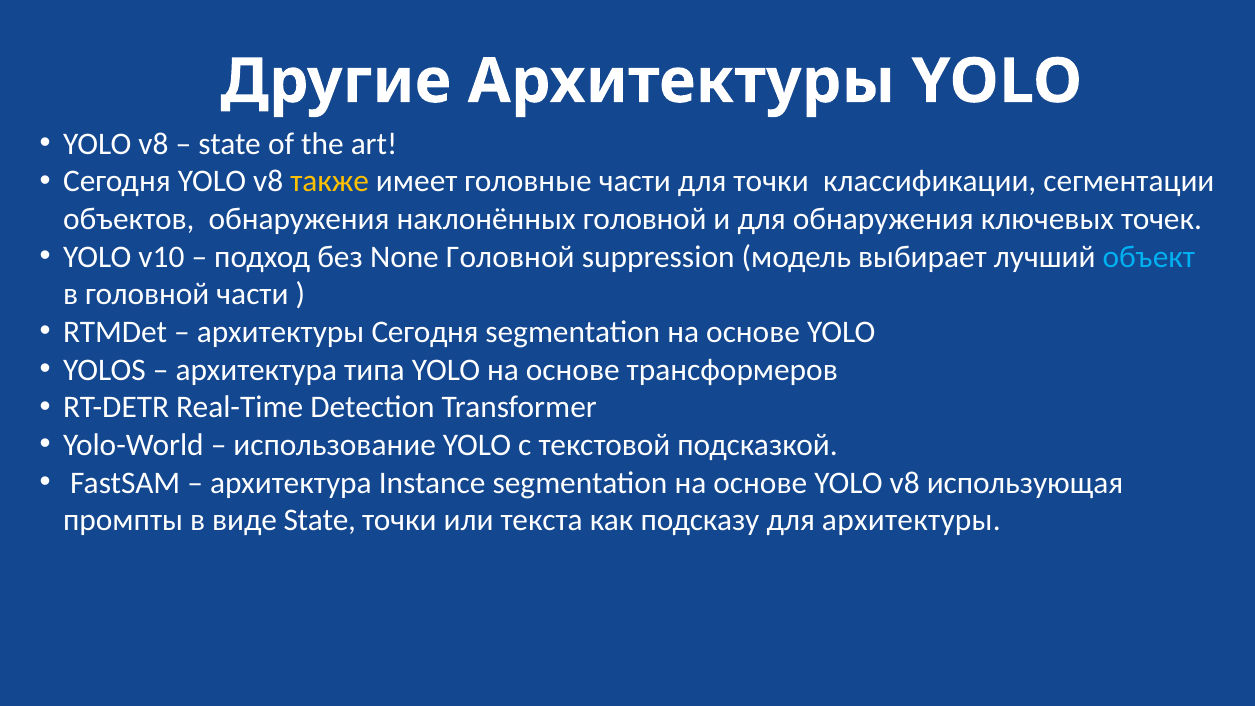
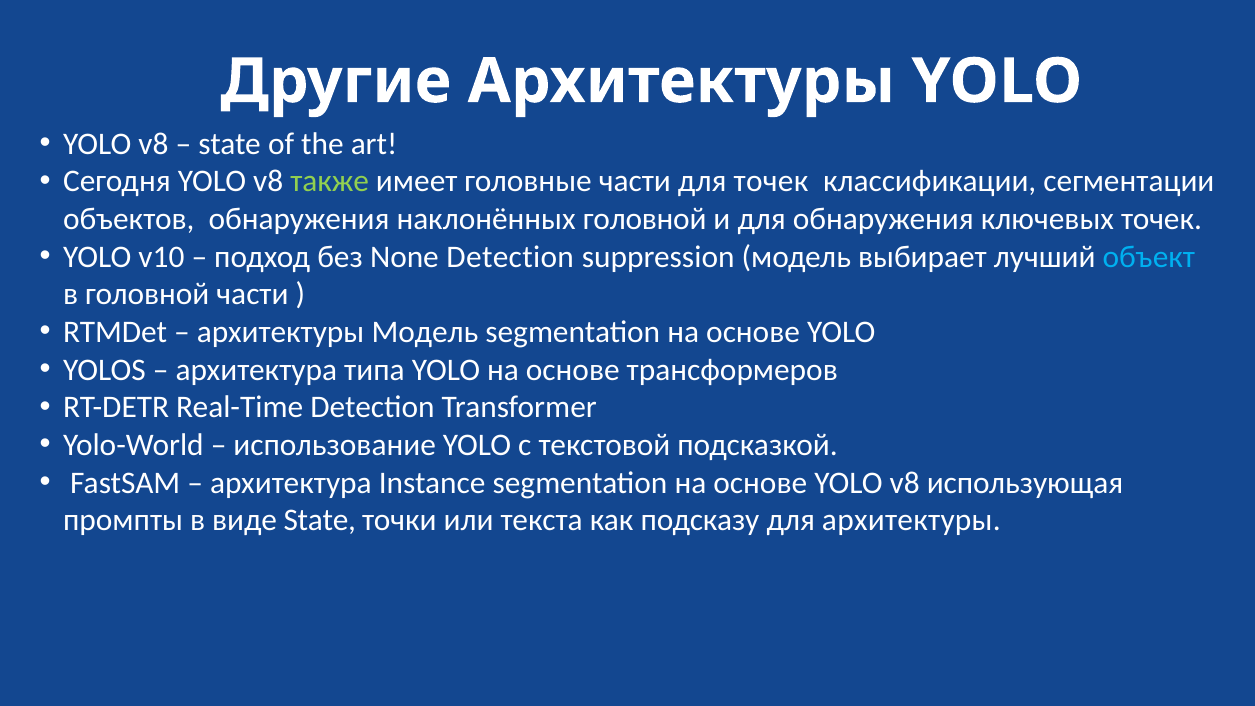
также colour: yellow -> light green
для точки: точки -> точек
None Головной: Головной -> Detection
архитектуры Сегодня: Сегодня -> Модель
